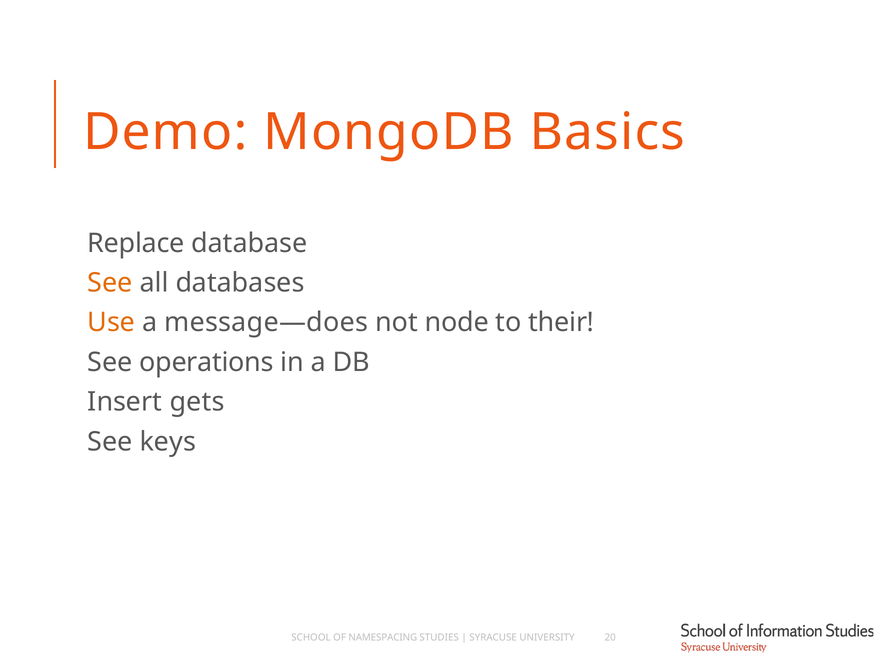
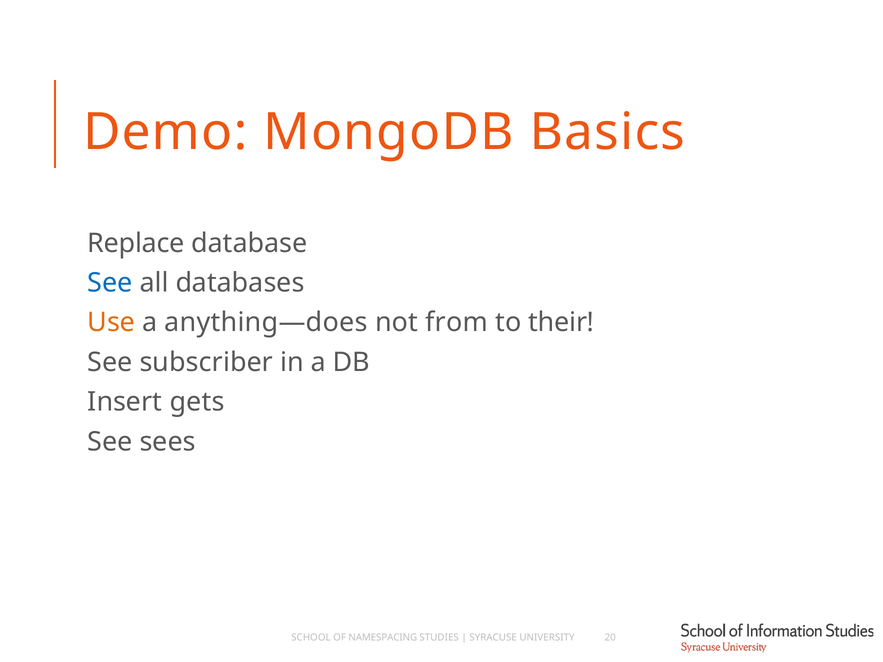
See at (110, 283) colour: orange -> blue
message—does: message—does -> anything—does
node: node -> from
operations: operations -> subscriber
keys: keys -> sees
